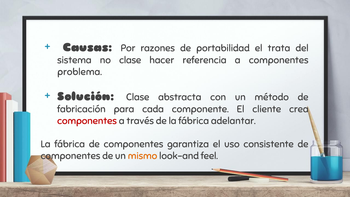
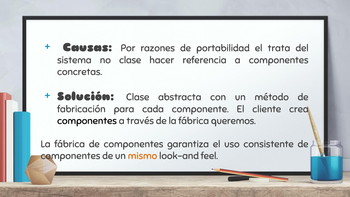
problema: problema -> concretas
componentes at (87, 121) colour: red -> black
adelantar: adelantar -> queremos
